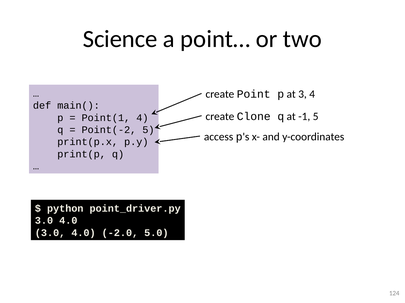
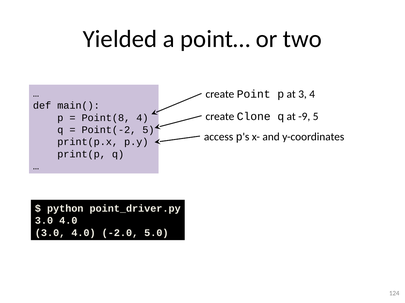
Science: Science -> Yielded
-1: -1 -> -9
Point(1: Point(1 -> Point(8
